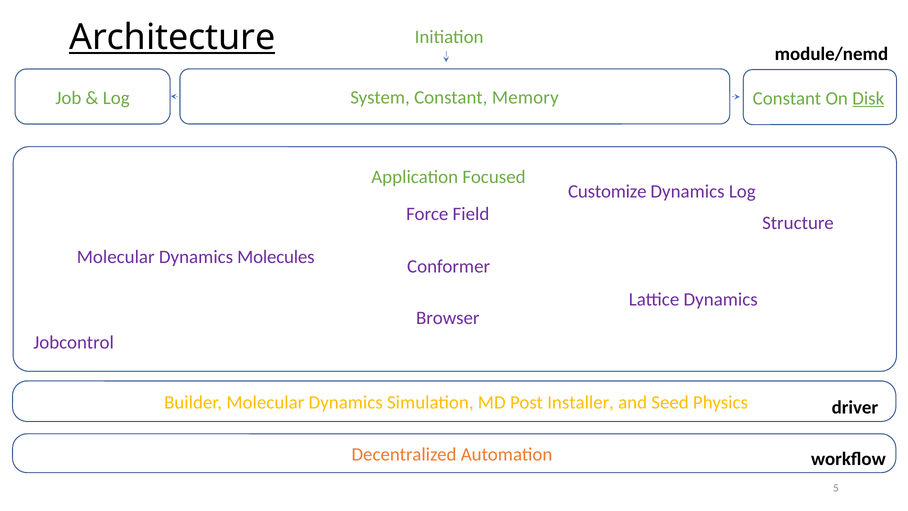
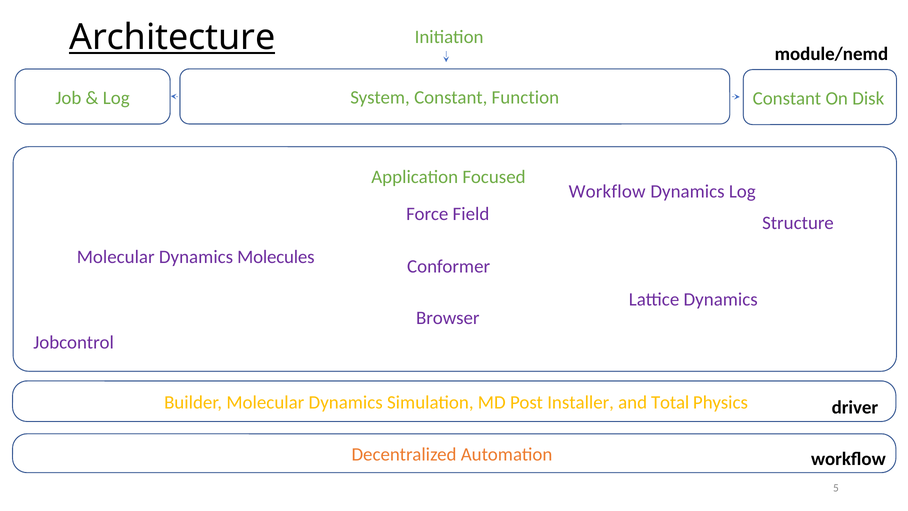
Memory: Memory -> Function
Disk underline: present -> none
Customize at (607, 192): Customize -> Workflow
Seed: Seed -> Total
